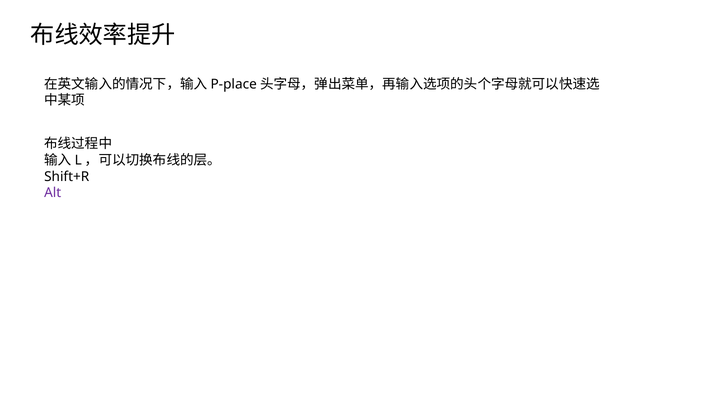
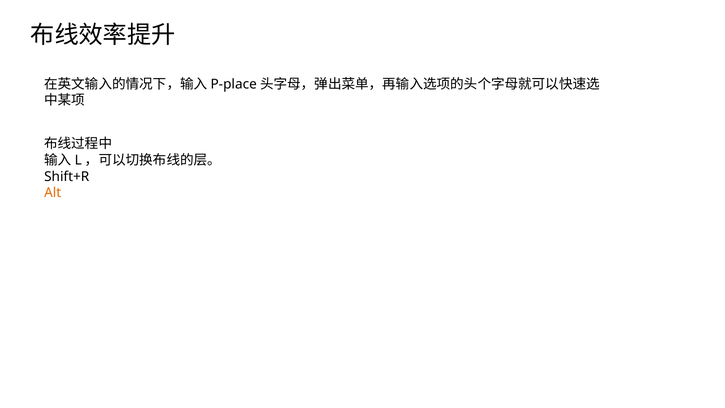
Alt colour: purple -> orange
